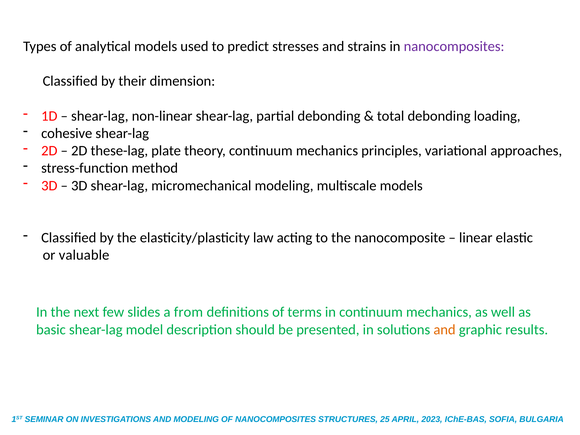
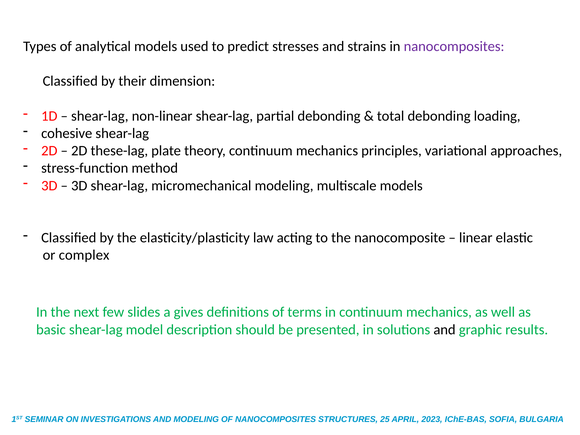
valuable: valuable -> complex
from: from -> gives
and at (445, 330) colour: orange -> black
